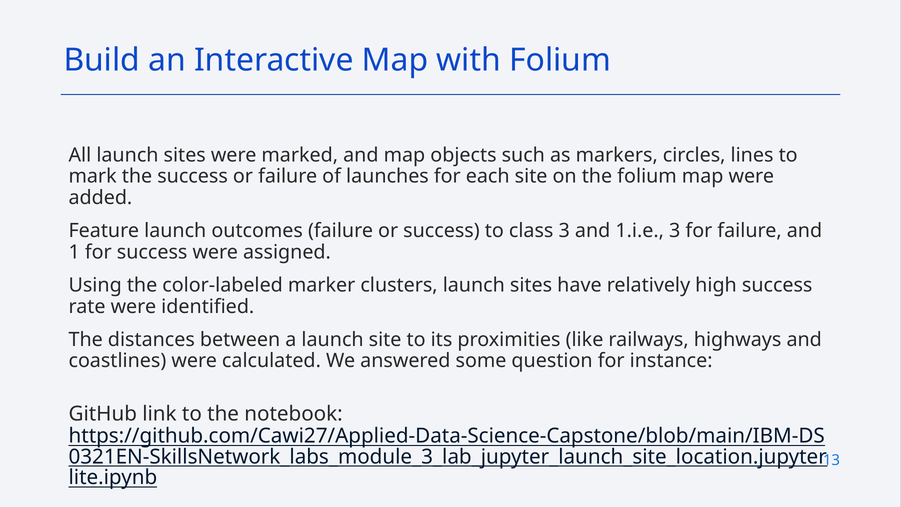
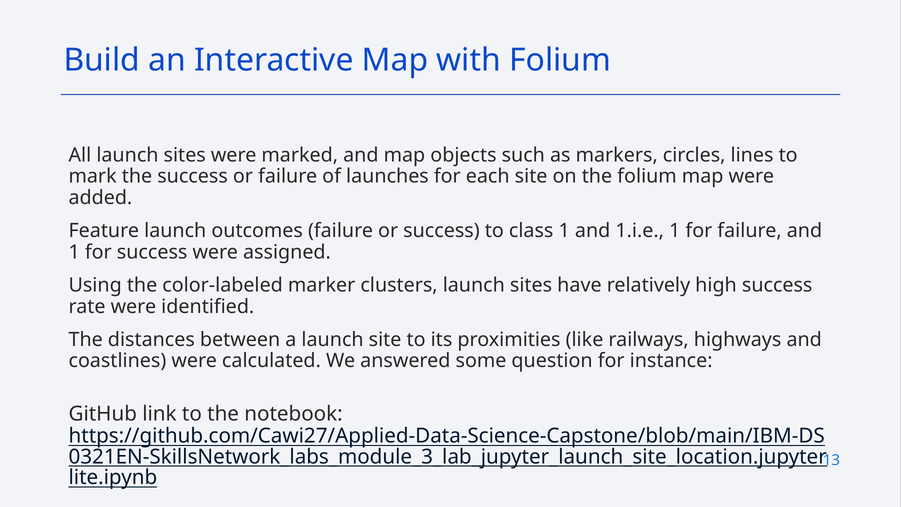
class 3: 3 -> 1
1.i.e 3: 3 -> 1
